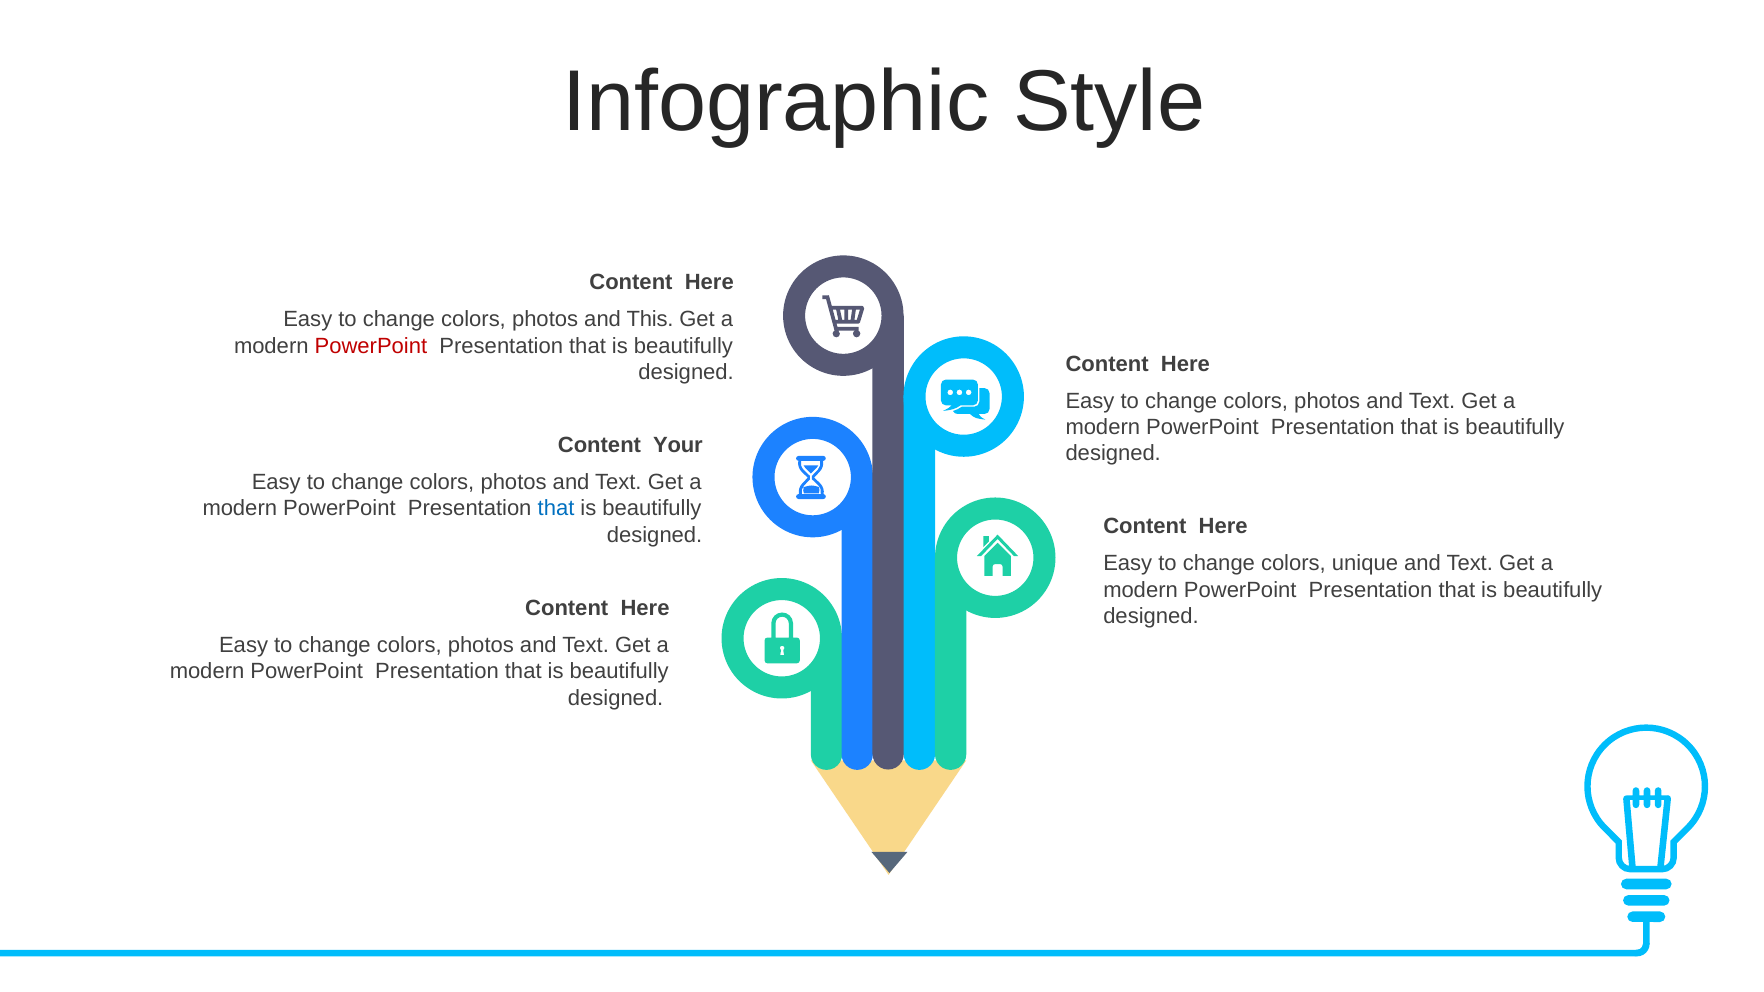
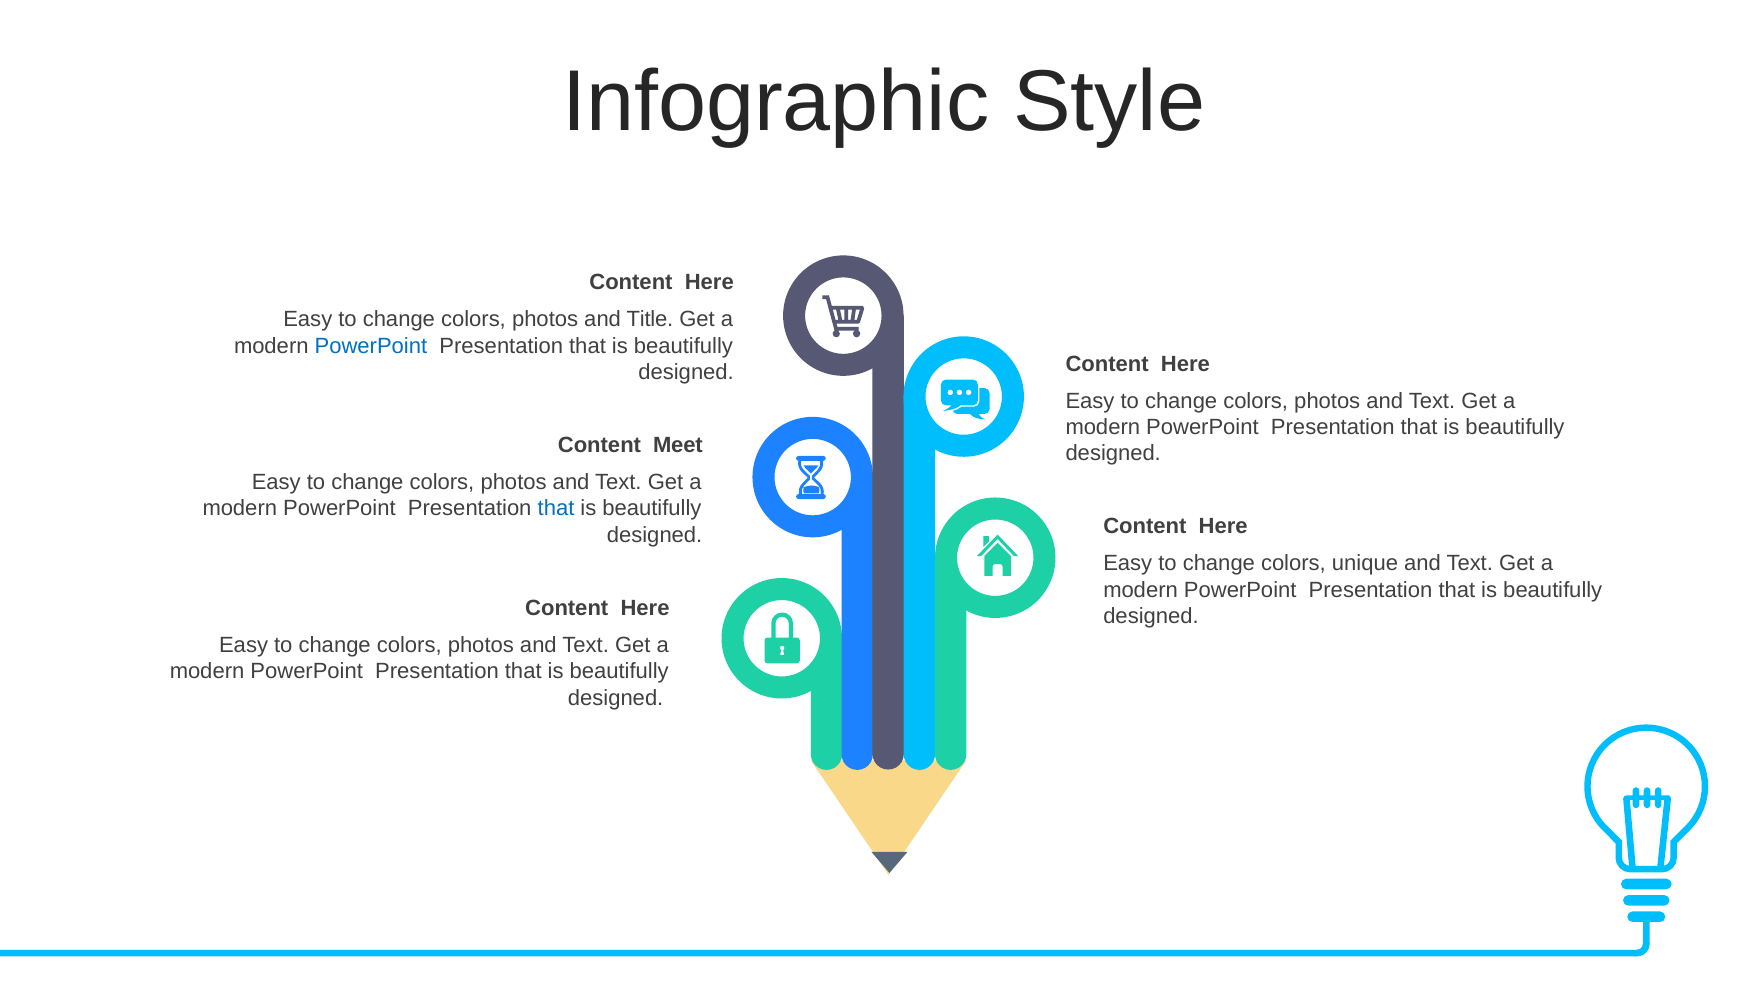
This: This -> Title
PowerPoint at (371, 346) colour: red -> blue
Your: Your -> Meet
